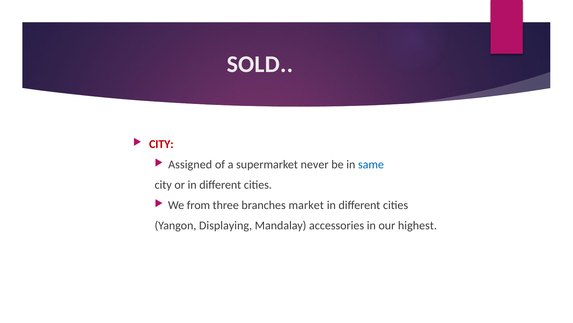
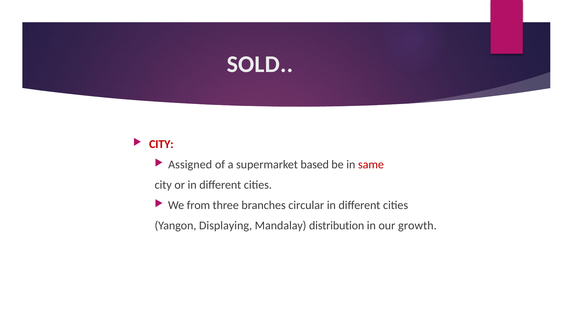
never: never -> based
same colour: blue -> red
market: market -> circular
accessories: accessories -> distribution
highest: highest -> growth
